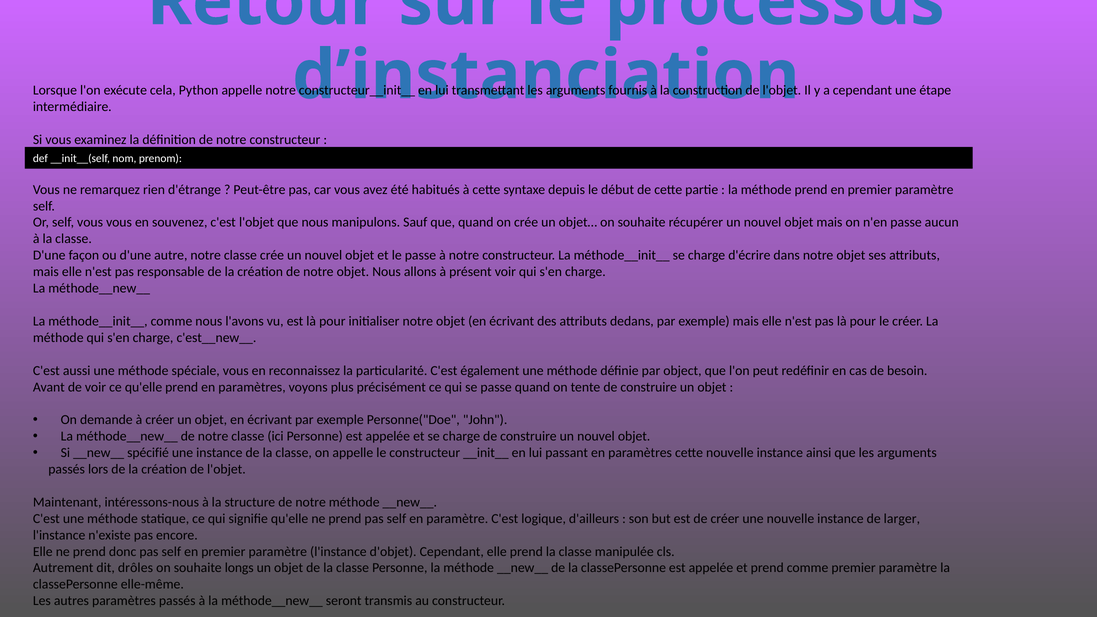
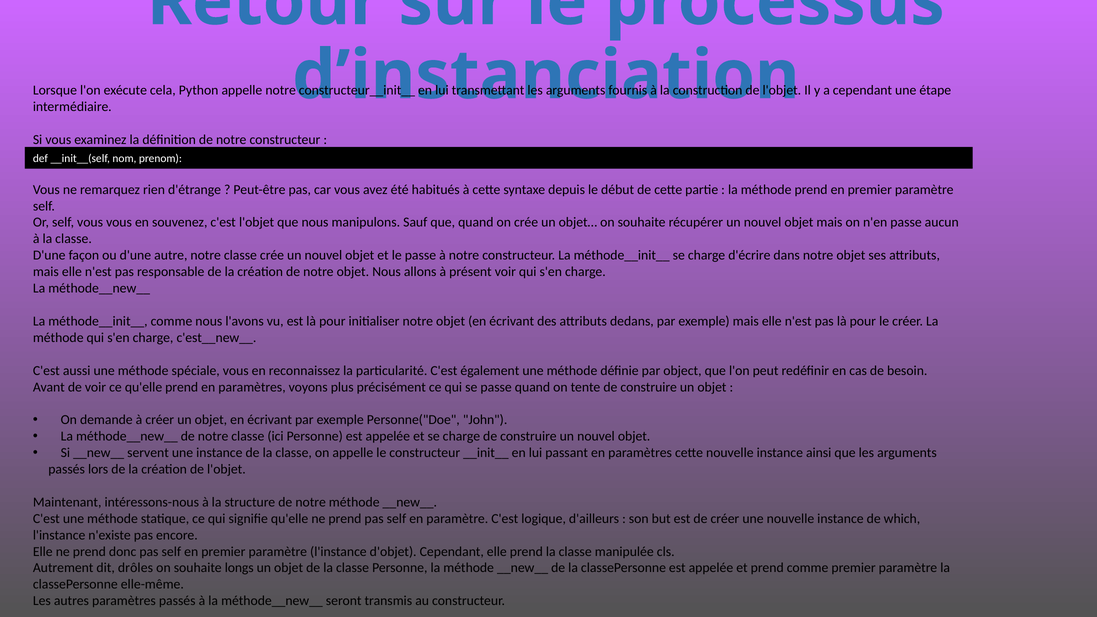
spécifié: spécifié -> servent
larger: larger -> which
